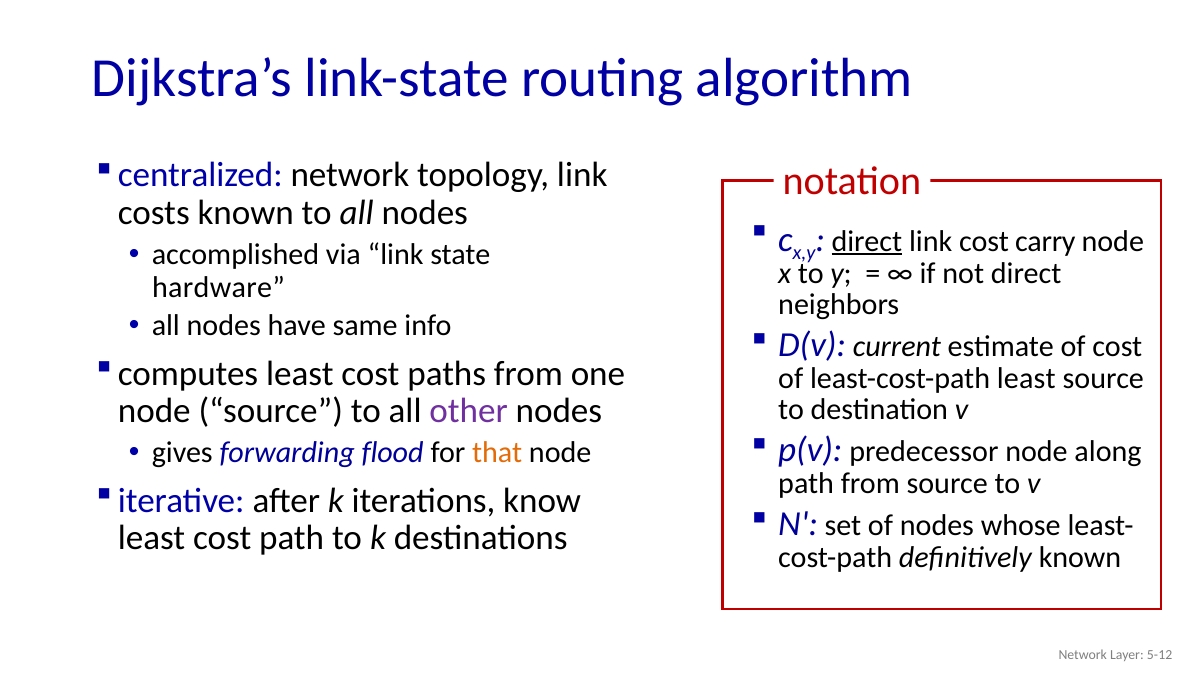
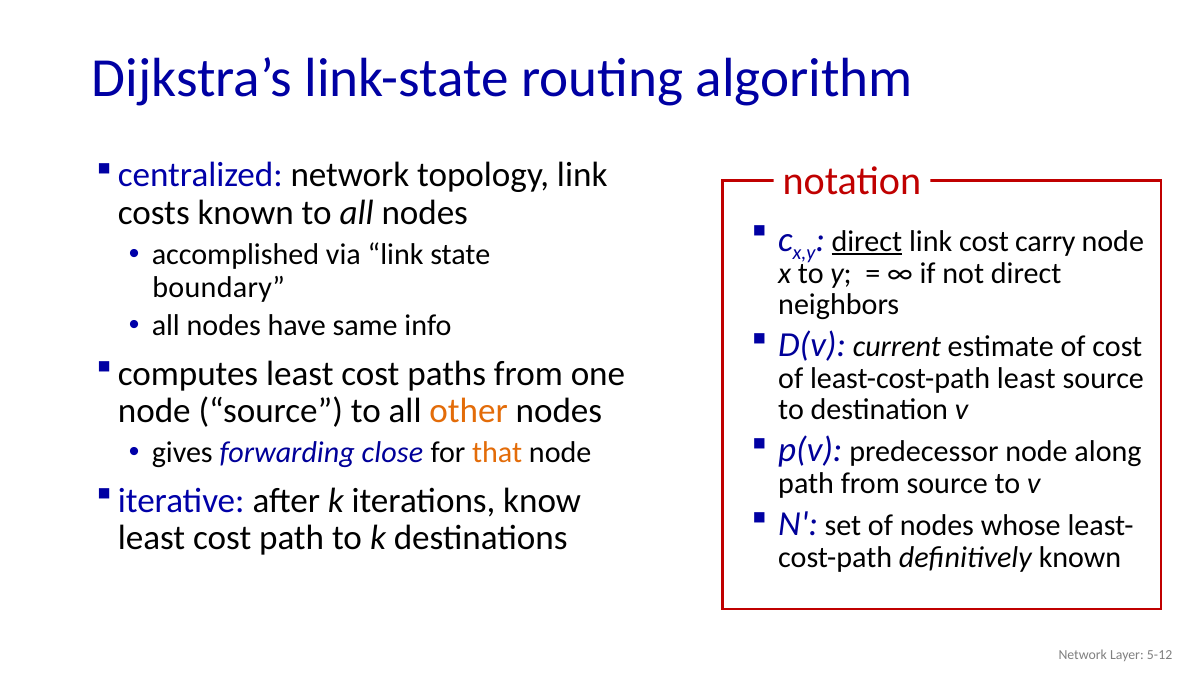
hardware: hardware -> boundary
other colour: purple -> orange
flood: flood -> close
